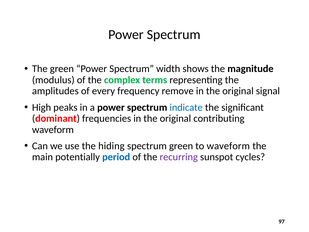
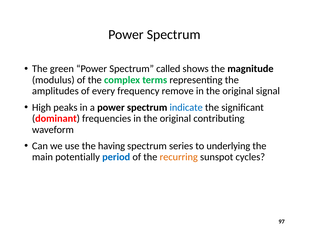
width: width -> called
hiding: hiding -> having
spectrum green: green -> series
to waveform: waveform -> underlying
recurring colour: purple -> orange
